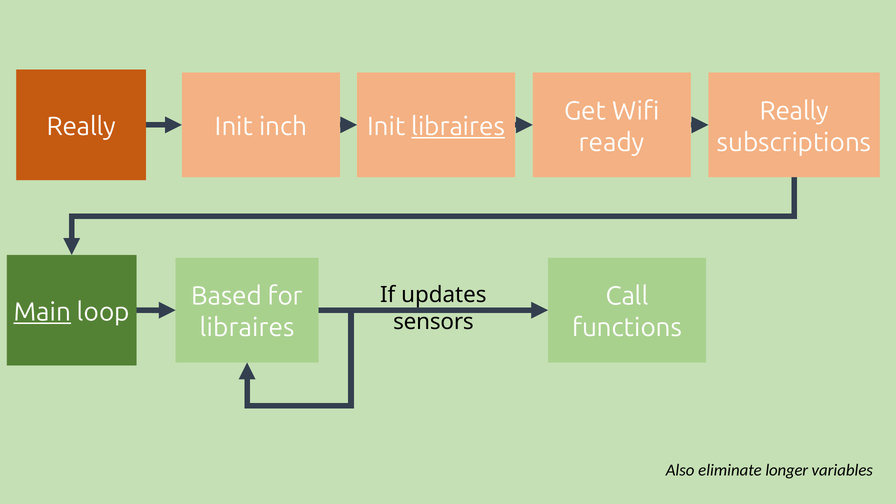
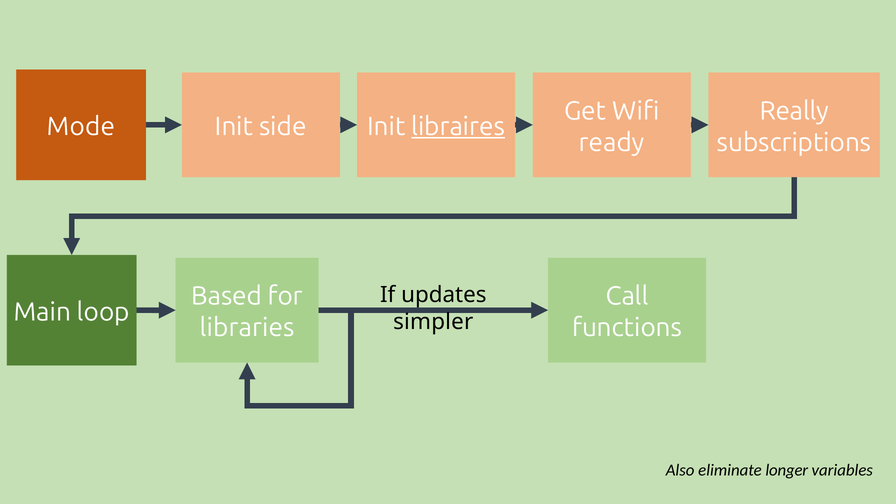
Really at (81, 127): Really -> Mode
inch: inch -> side
Main underline: present -> none
sensors: sensors -> simpler
libraires at (247, 328): libraires -> libraries
